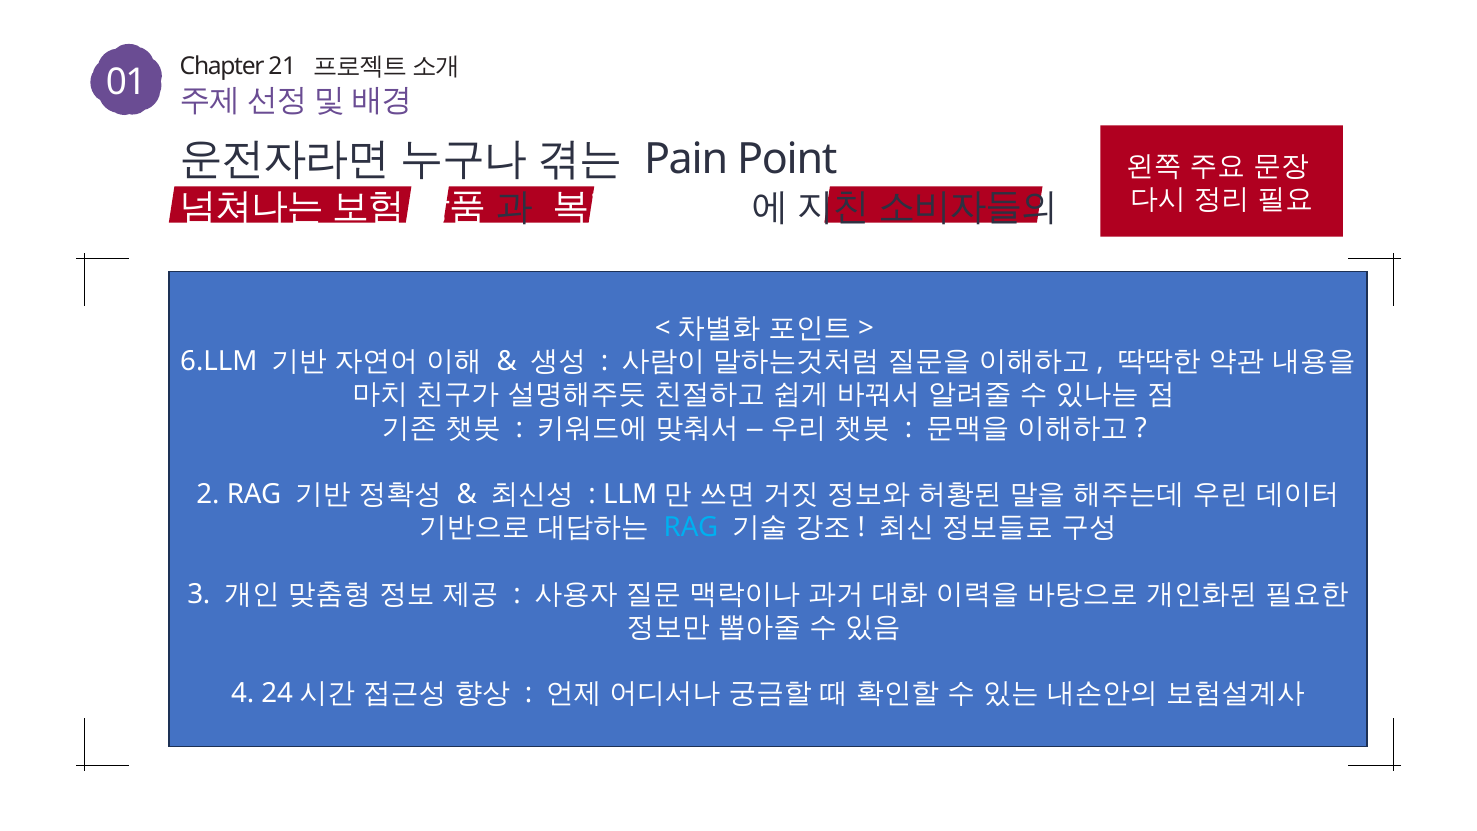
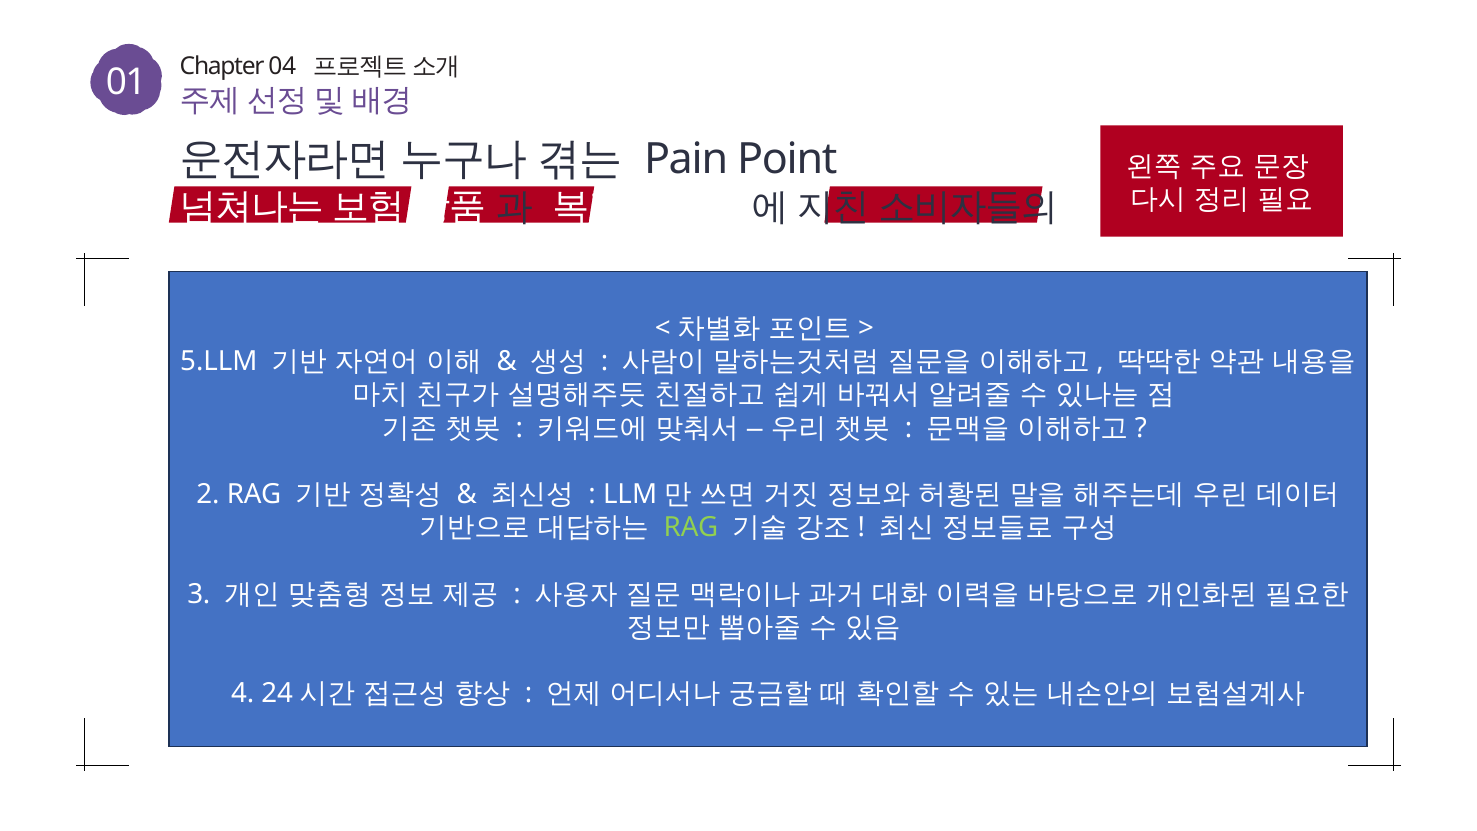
21: 21 -> 04
6.LLM: 6.LLM -> 5.LLM
RAG at (691, 527) colour: light blue -> light green
